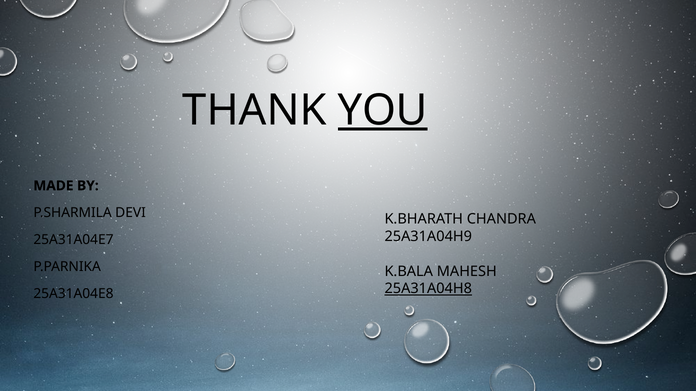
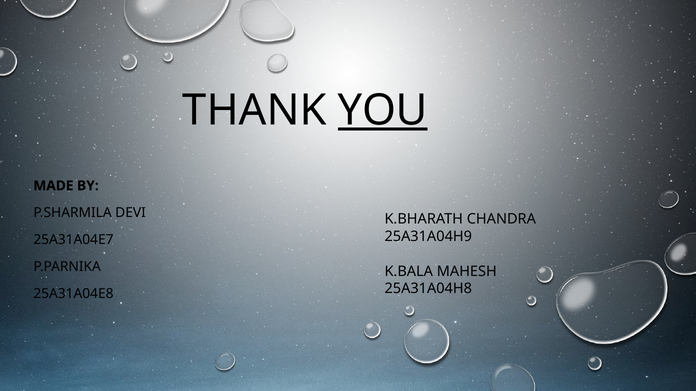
25A31A04H8 underline: present -> none
